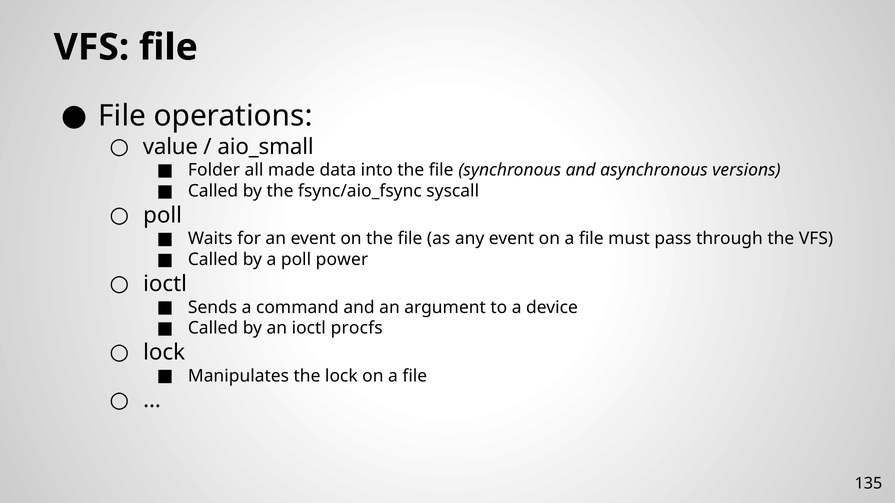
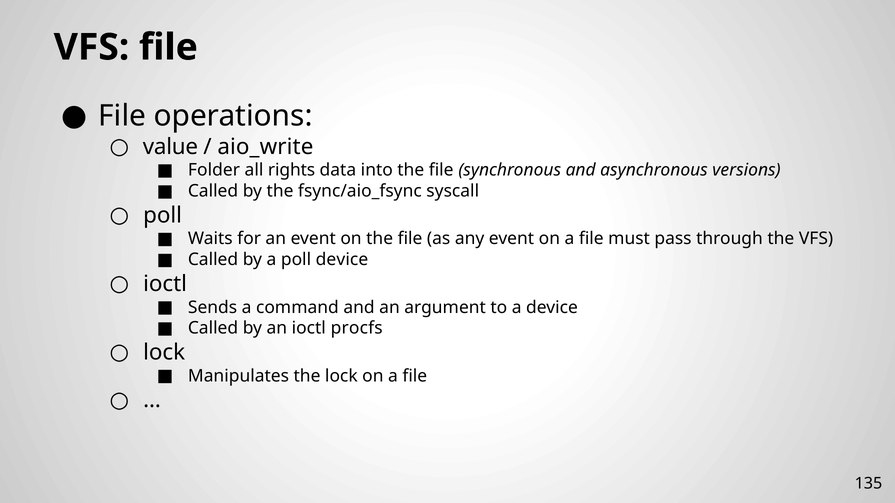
aio_small: aio_small -> aio_write
made: made -> rights
poll power: power -> device
